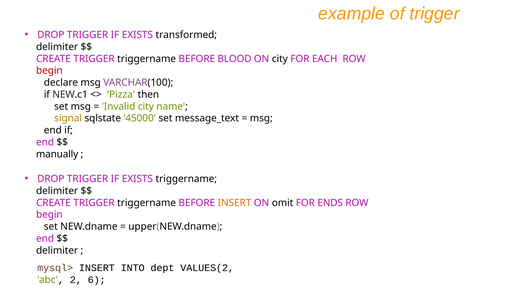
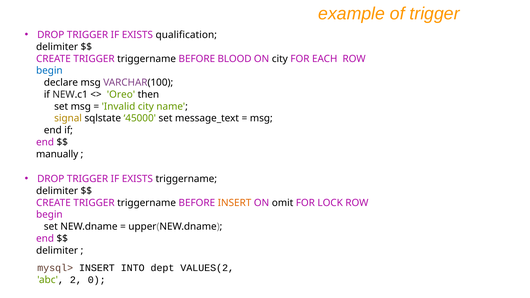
transformed: transformed -> qualification
begin at (49, 71) colour: red -> blue
Pizza: Pizza -> Oreo
ENDS: ENDS -> LOCK
6: 6 -> 0
